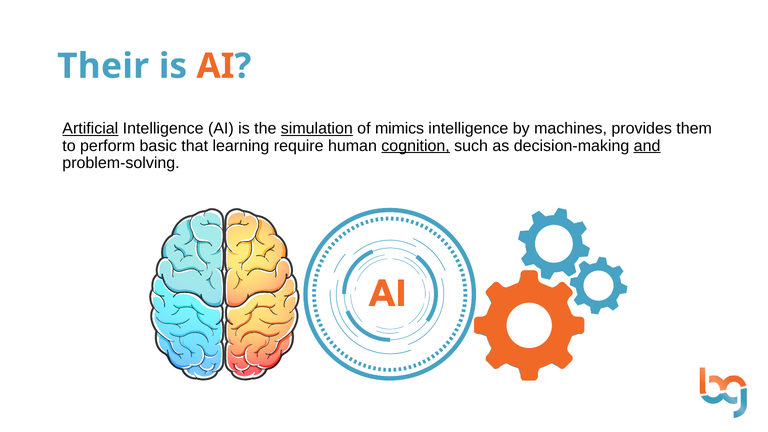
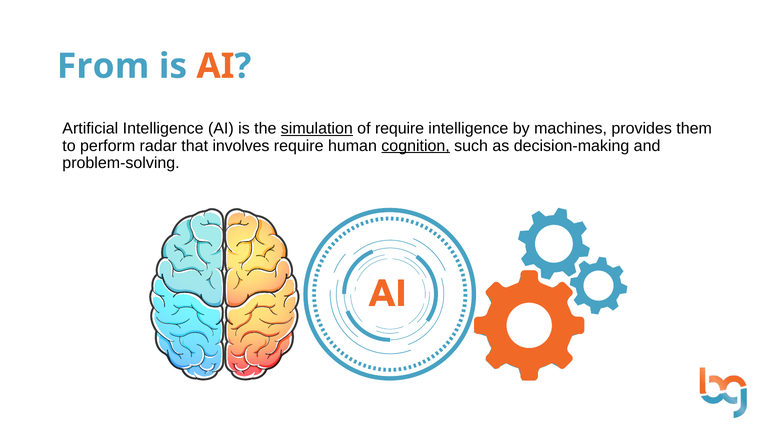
Their: Their -> From
Artificial underline: present -> none
of mimics: mimics -> require
basic: basic -> radar
learning: learning -> involves
and underline: present -> none
